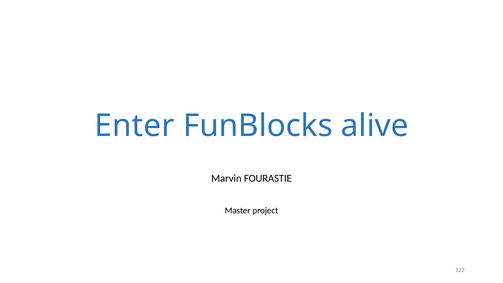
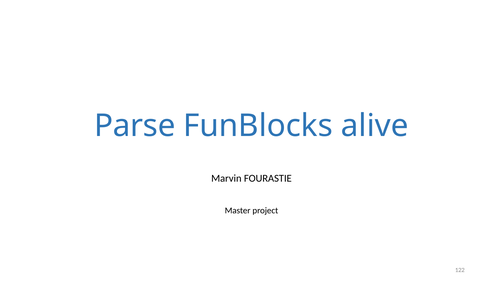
Enter: Enter -> Parse
